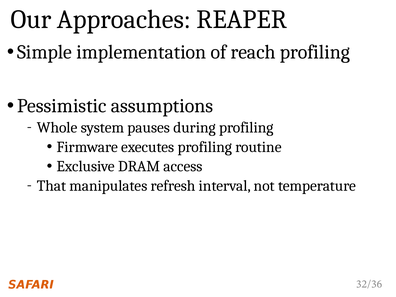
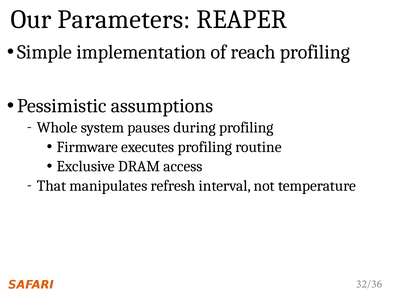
Approaches: Approaches -> Parameters
